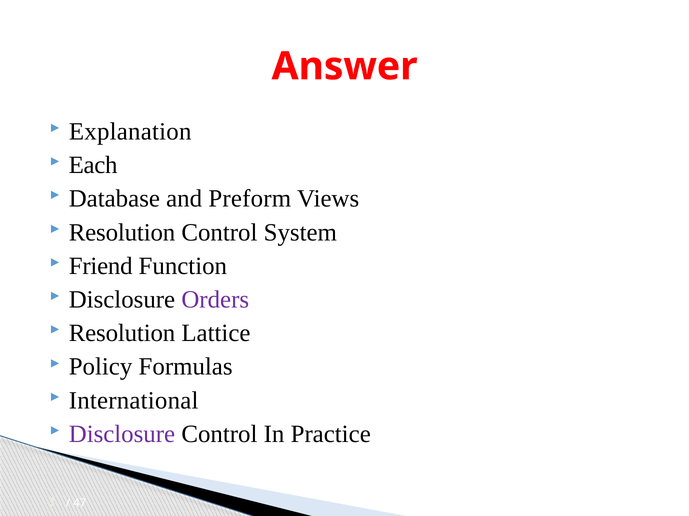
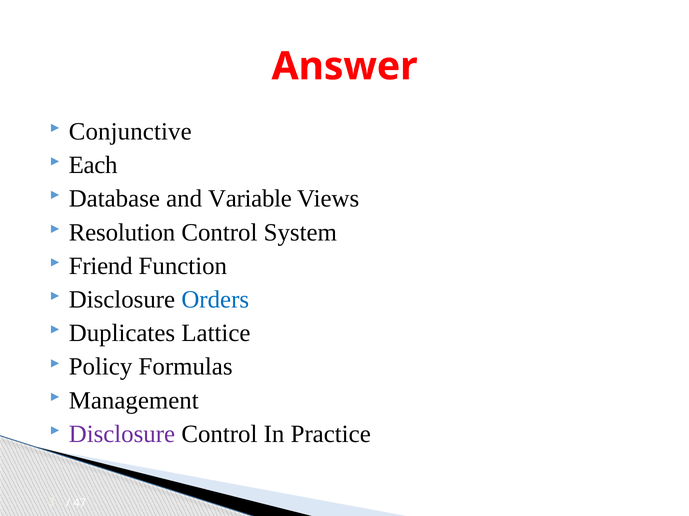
Explanation: Explanation -> Conjunctive
Preform: Preform -> Variable
Orders colour: purple -> blue
Resolution at (122, 334): Resolution -> Duplicates
International: International -> Management
